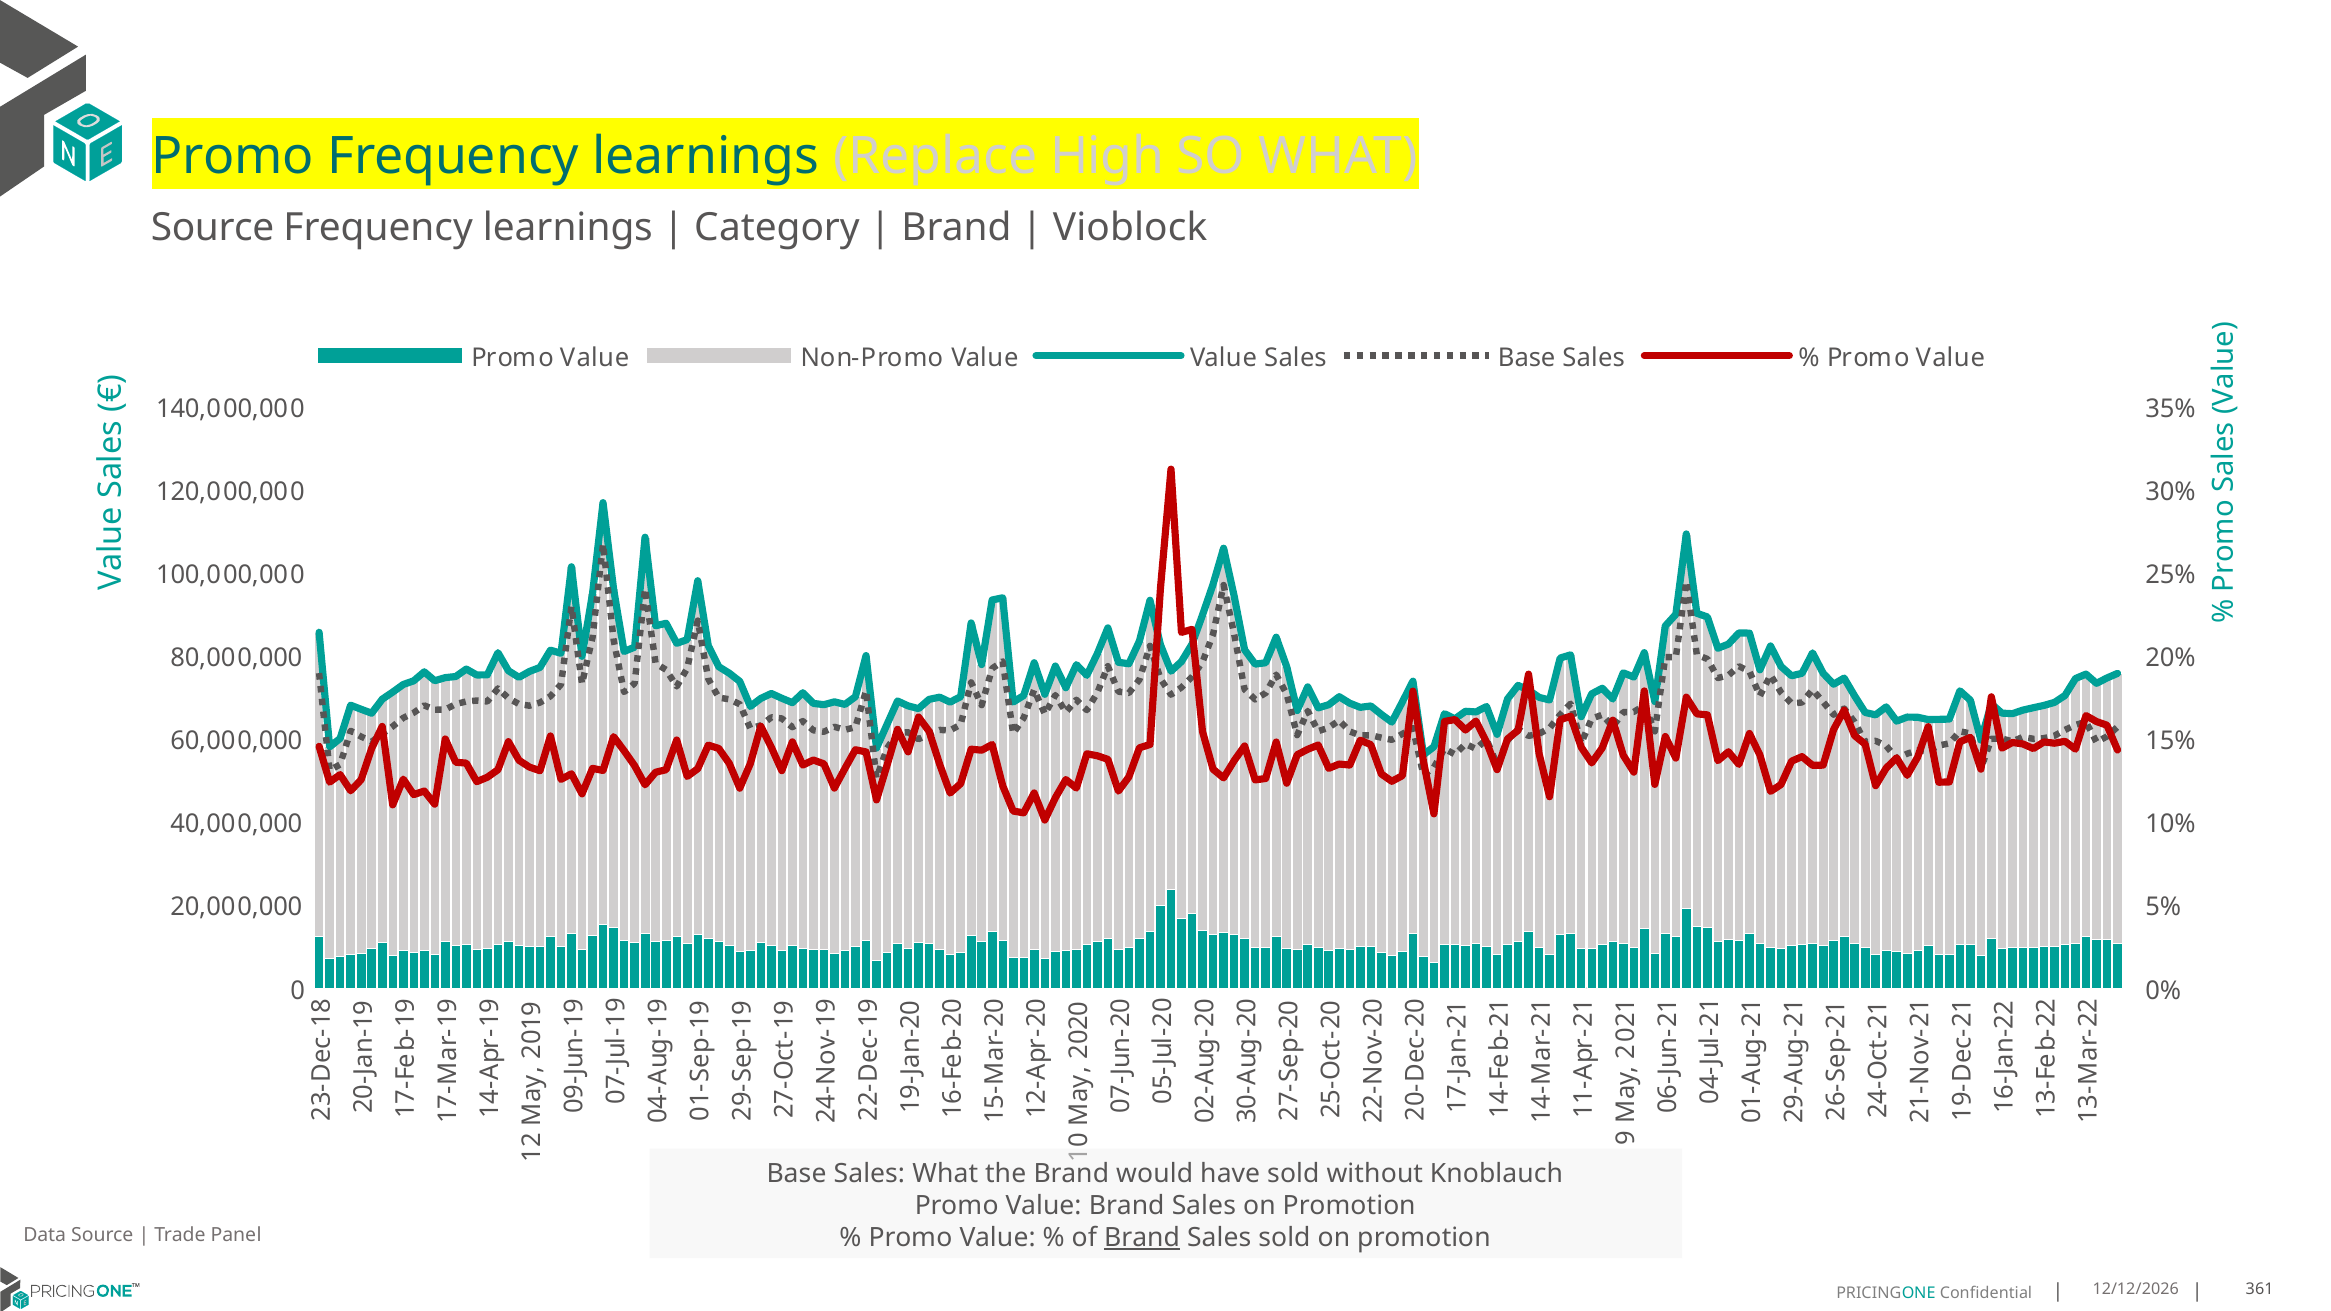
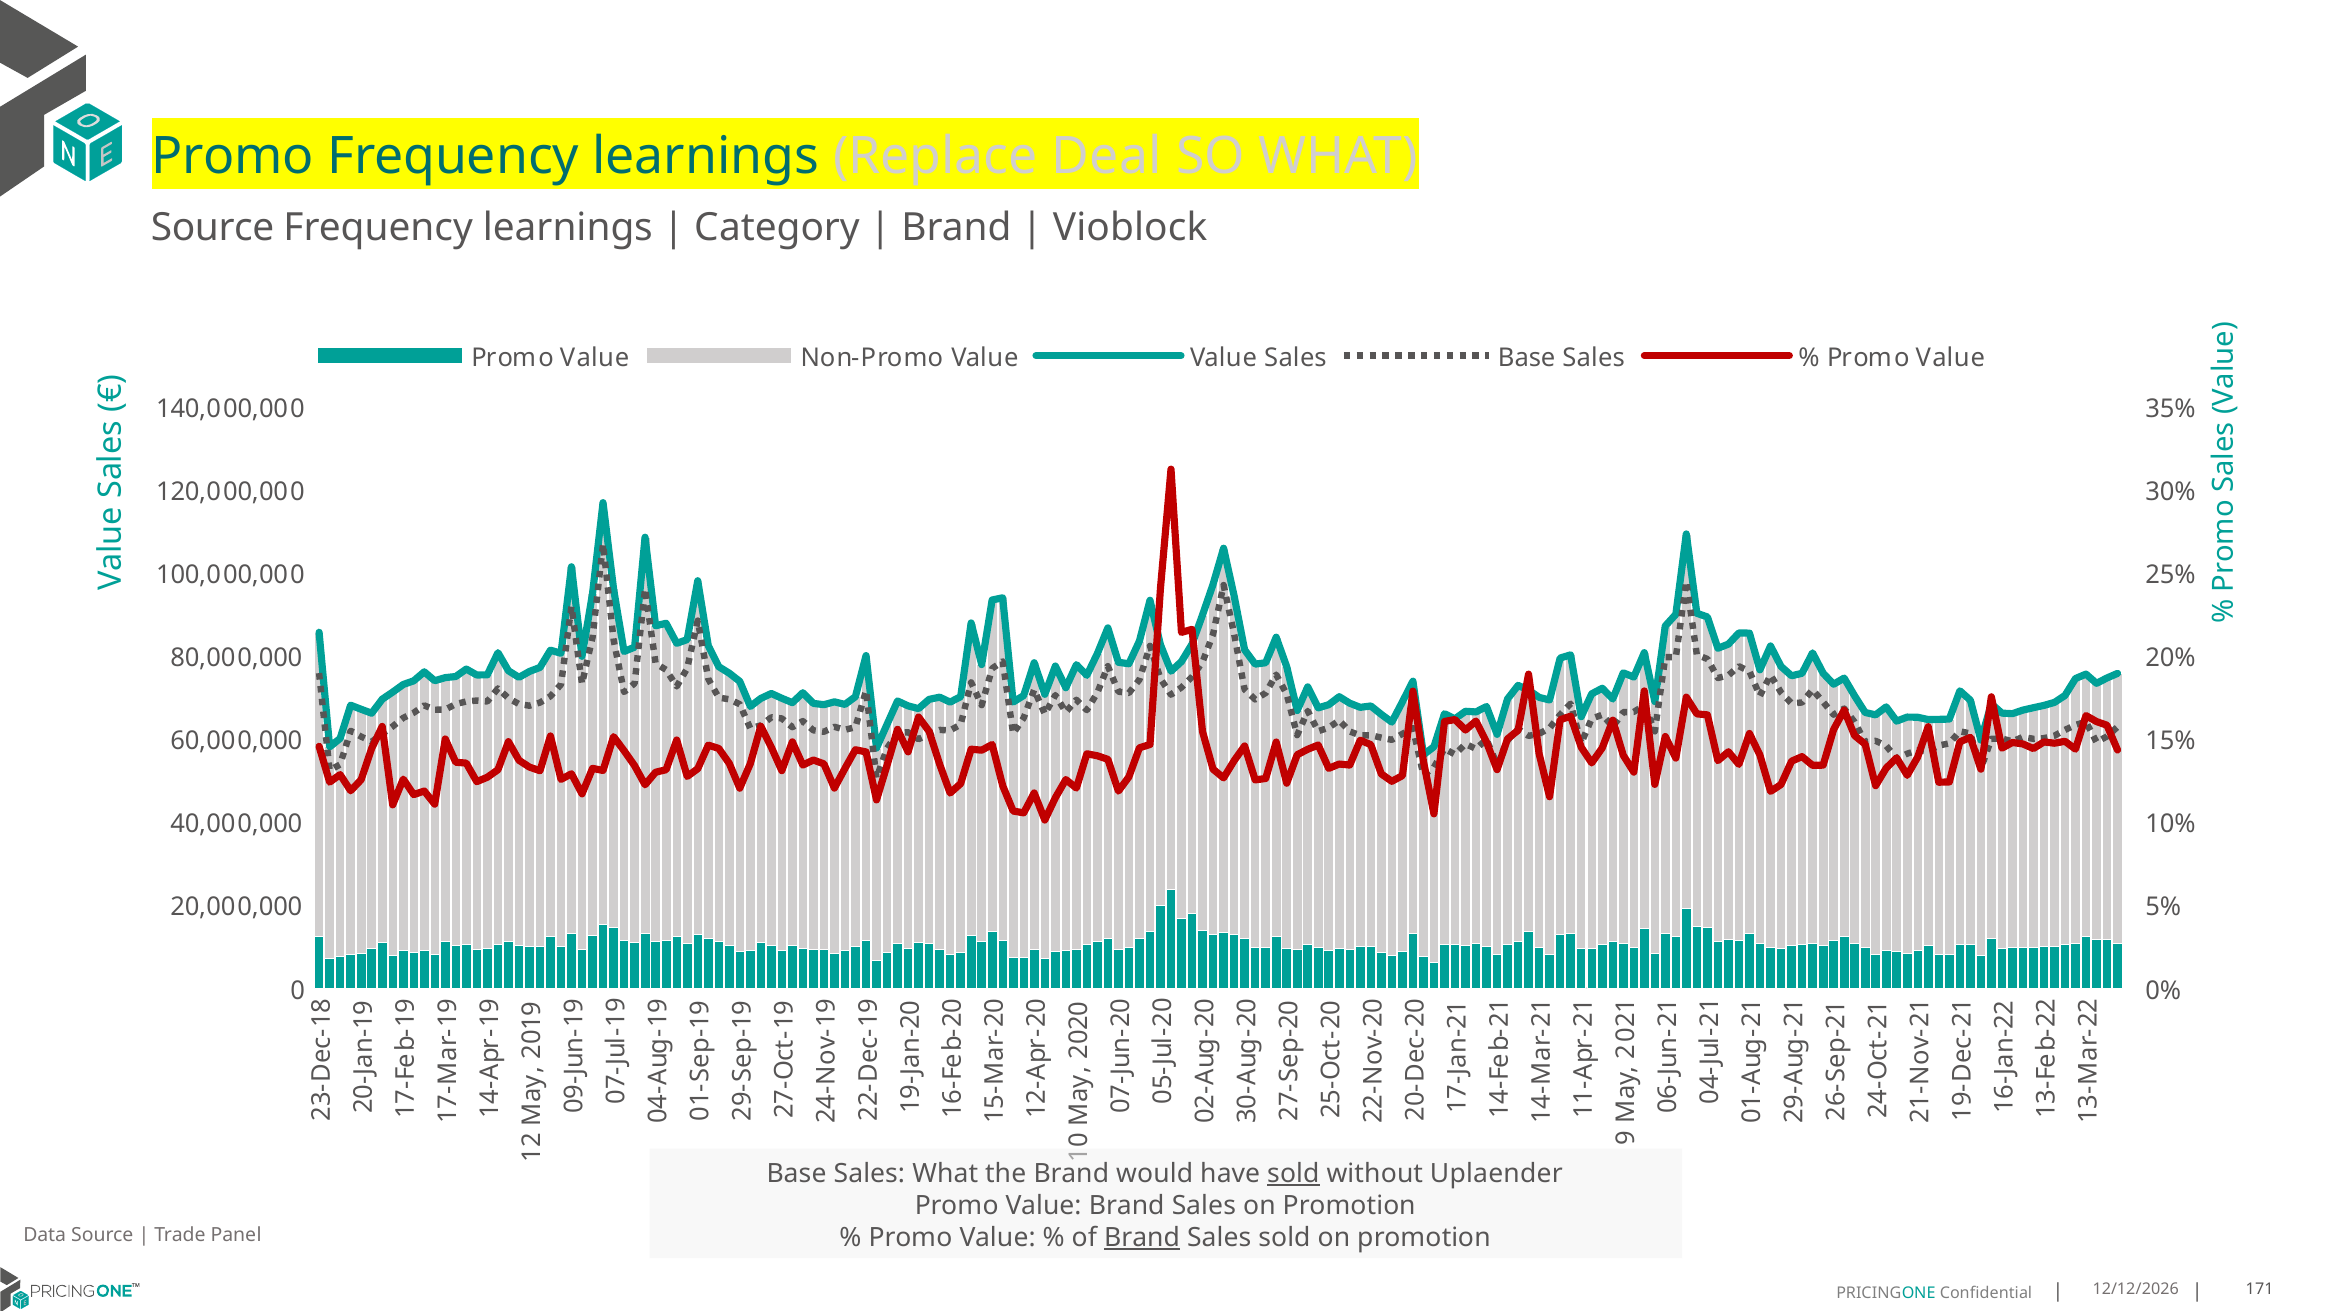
High: High -> Deal
sold at (1293, 1174) underline: none -> present
Knoblauch: Knoblauch -> Uplaender
361: 361 -> 171
